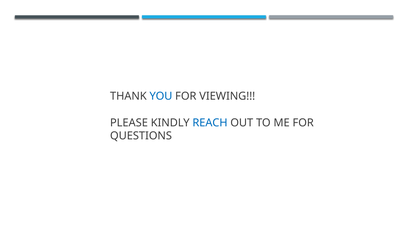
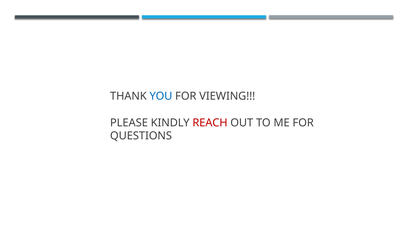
REACH colour: blue -> red
